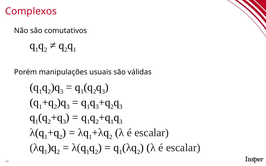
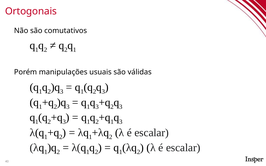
Complexos: Complexos -> Ortogonais
